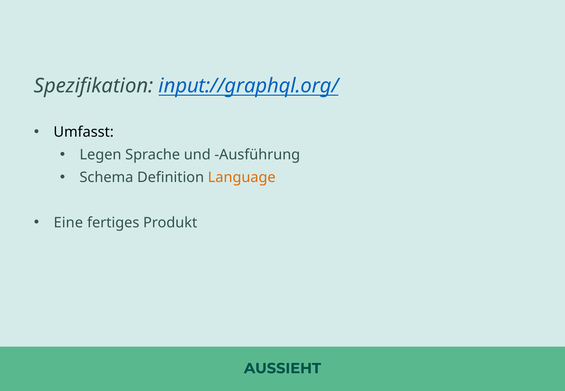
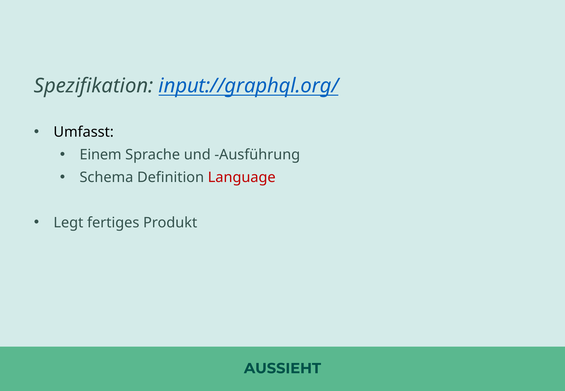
Legen: Legen -> Einem
Language colour: orange -> red
Eine: Eine -> Legt
